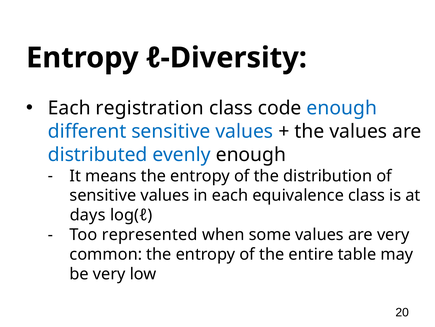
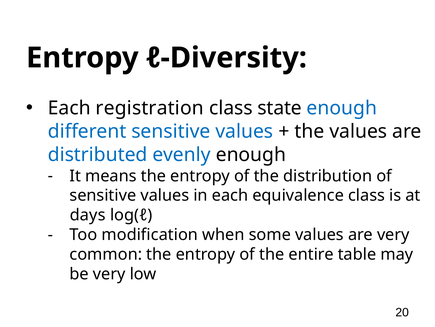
code: code -> state
represented: represented -> modification
